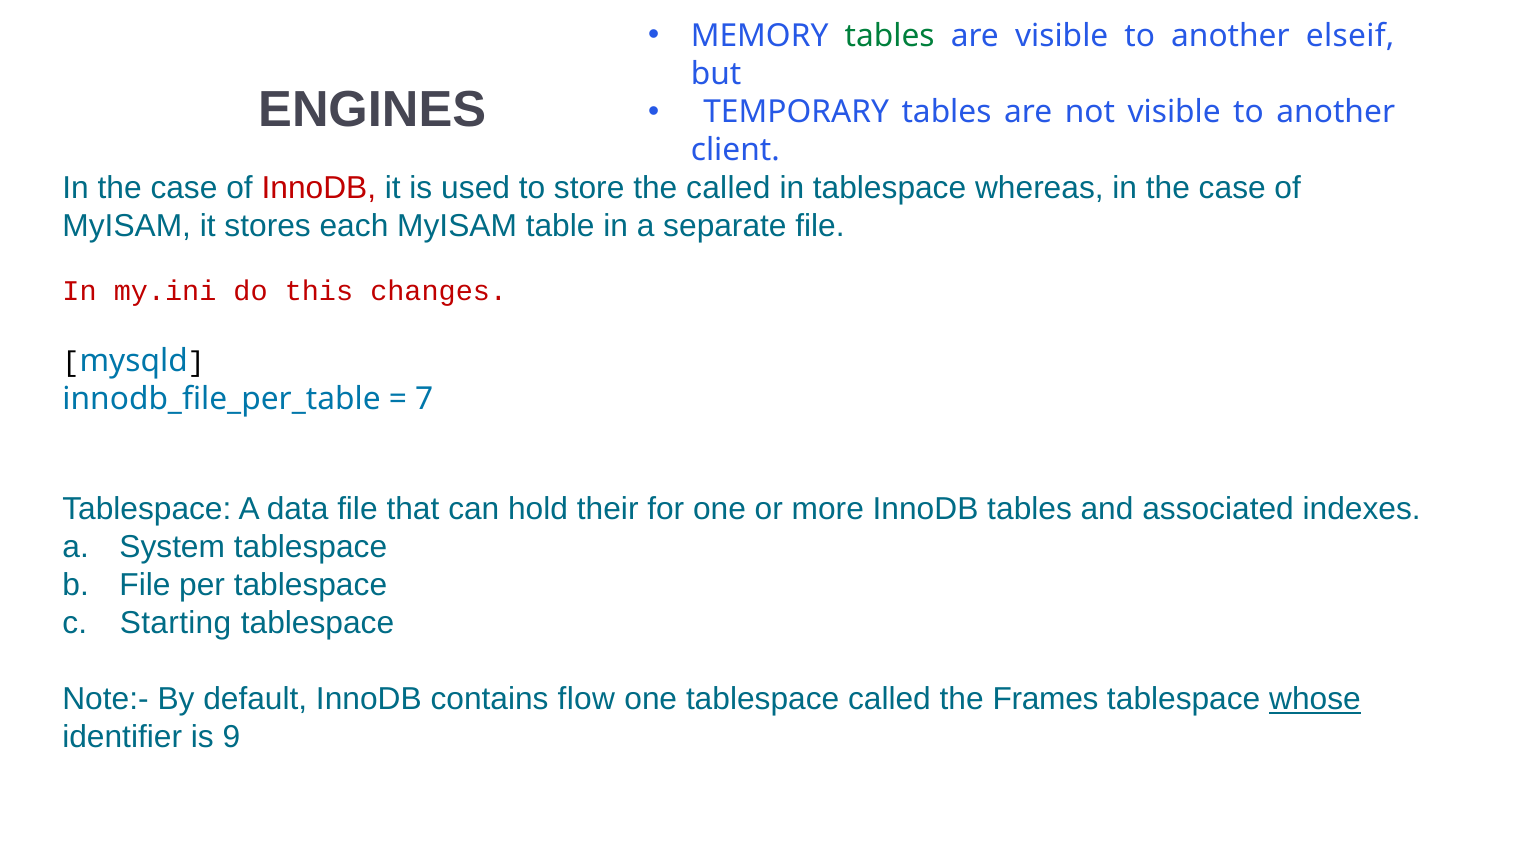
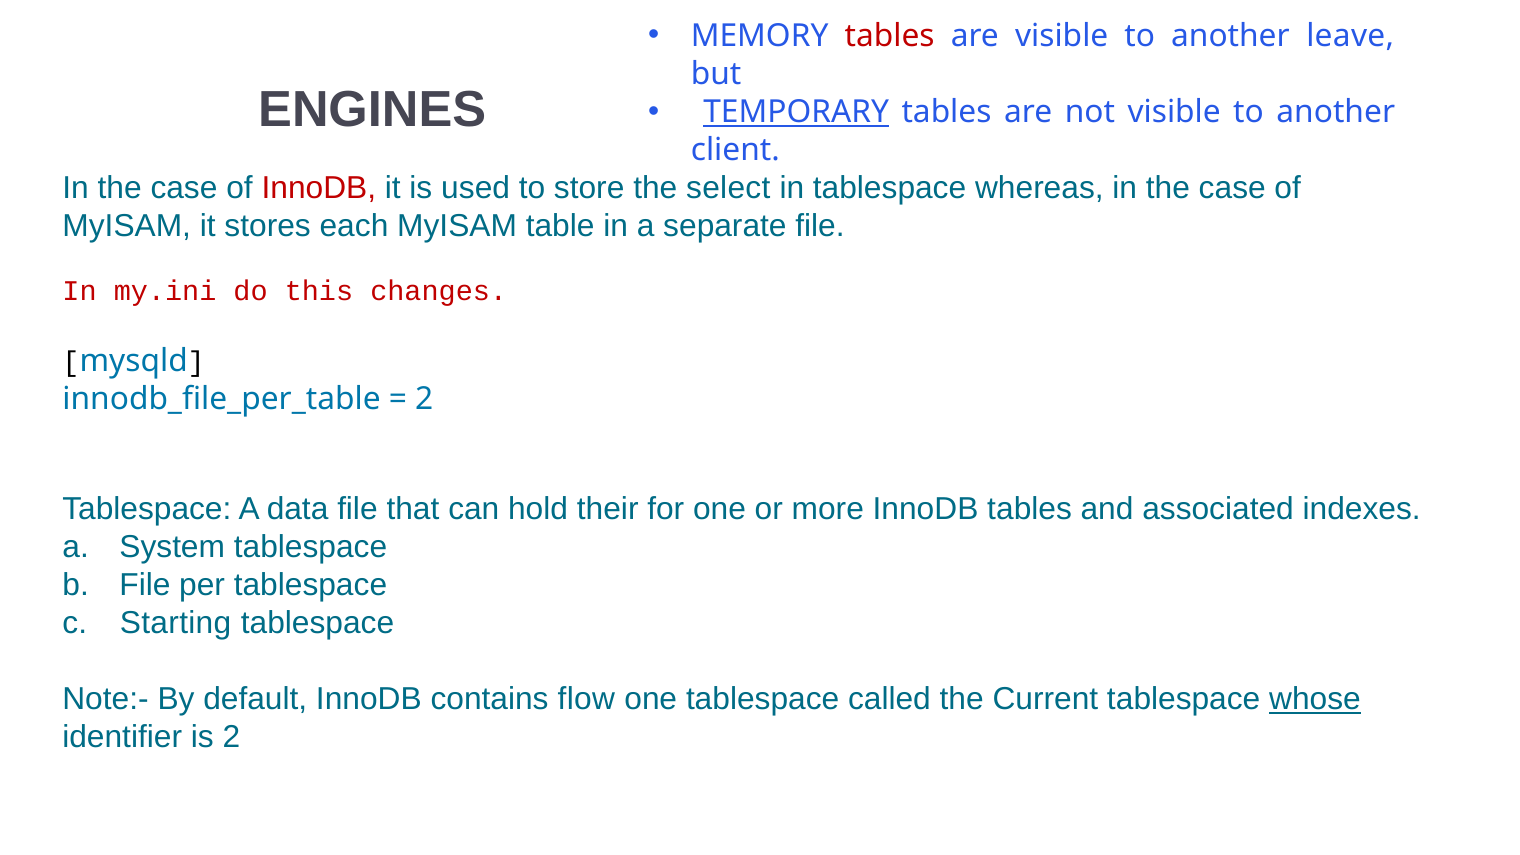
tables at (890, 36) colour: green -> red
elseif: elseif -> leave
TEMPORARY underline: none -> present
the called: called -> select
7 at (424, 399): 7 -> 2
Frames: Frames -> Current
is 9: 9 -> 2
